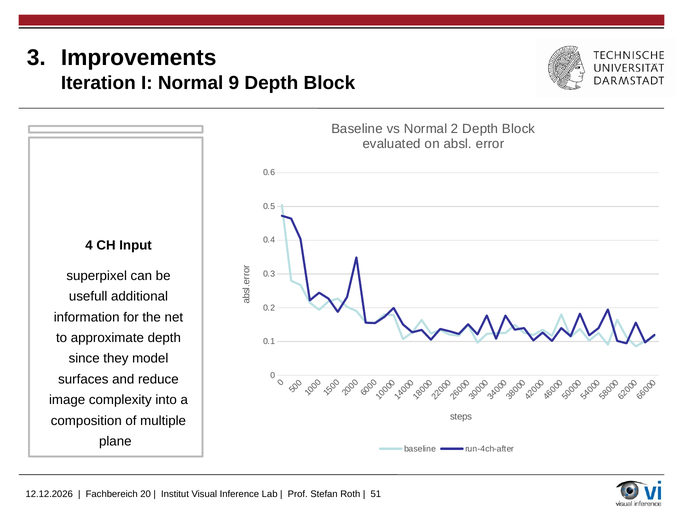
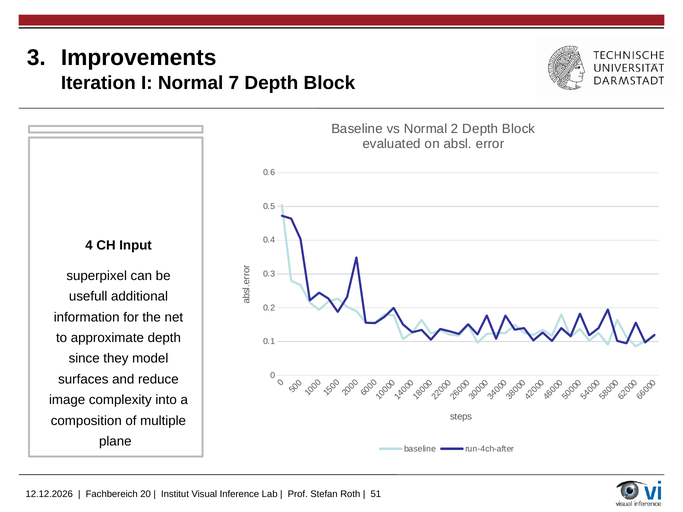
9: 9 -> 7
